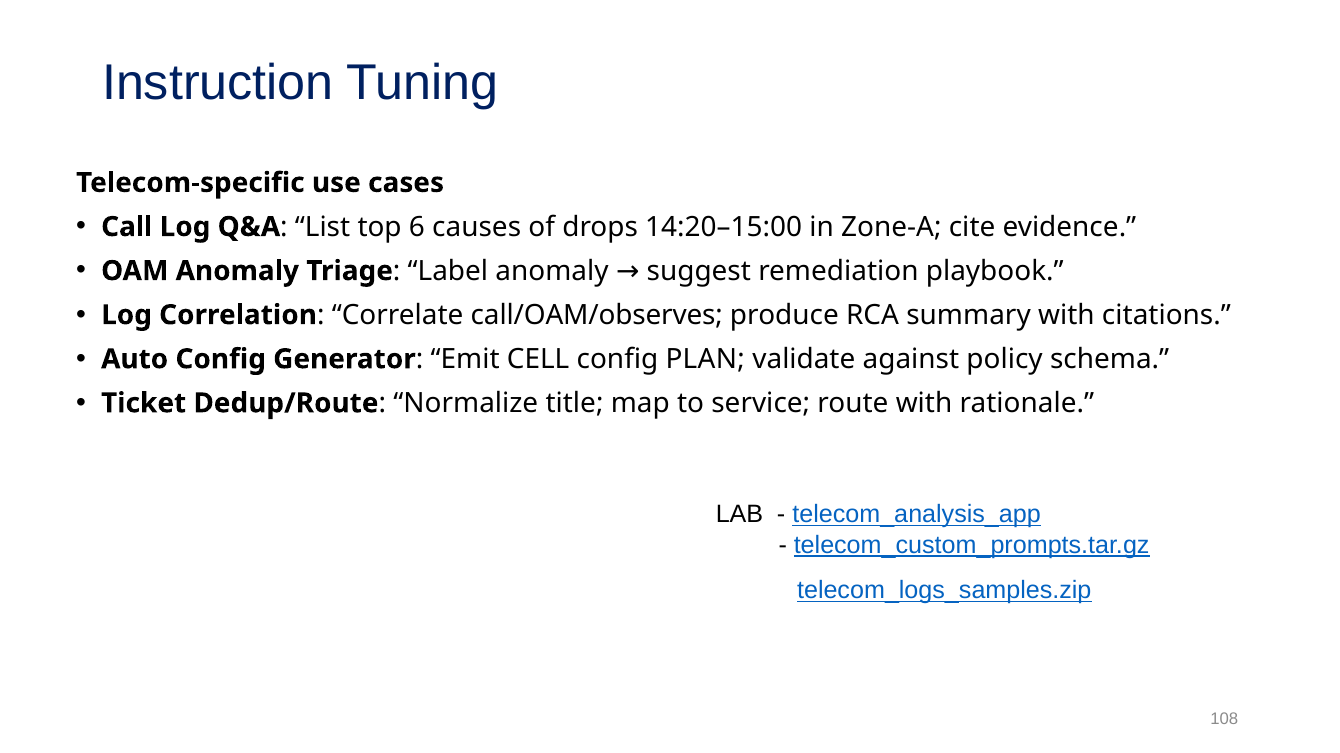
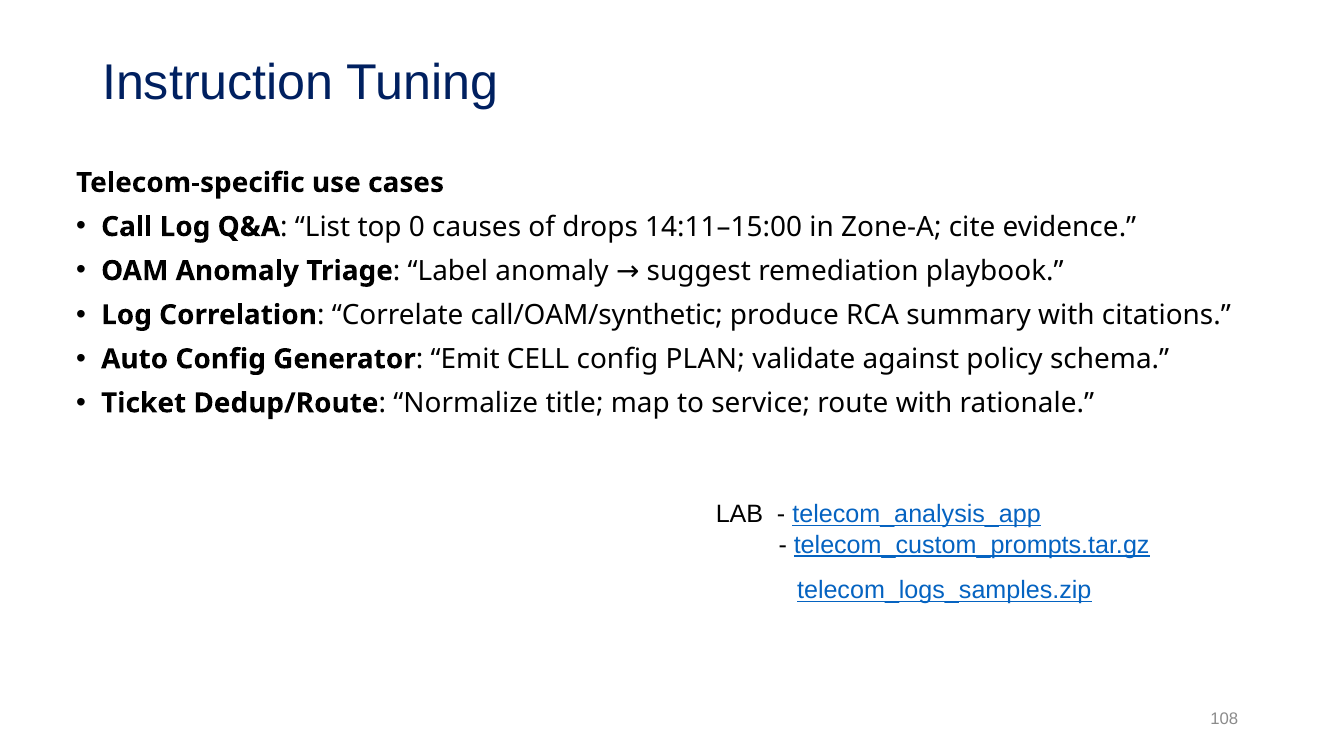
6: 6 -> 0
14:20–15:00: 14:20–15:00 -> 14:11–15:00
call/OAM/observes: call/OAM/observes -> call/OAM/synthetic
